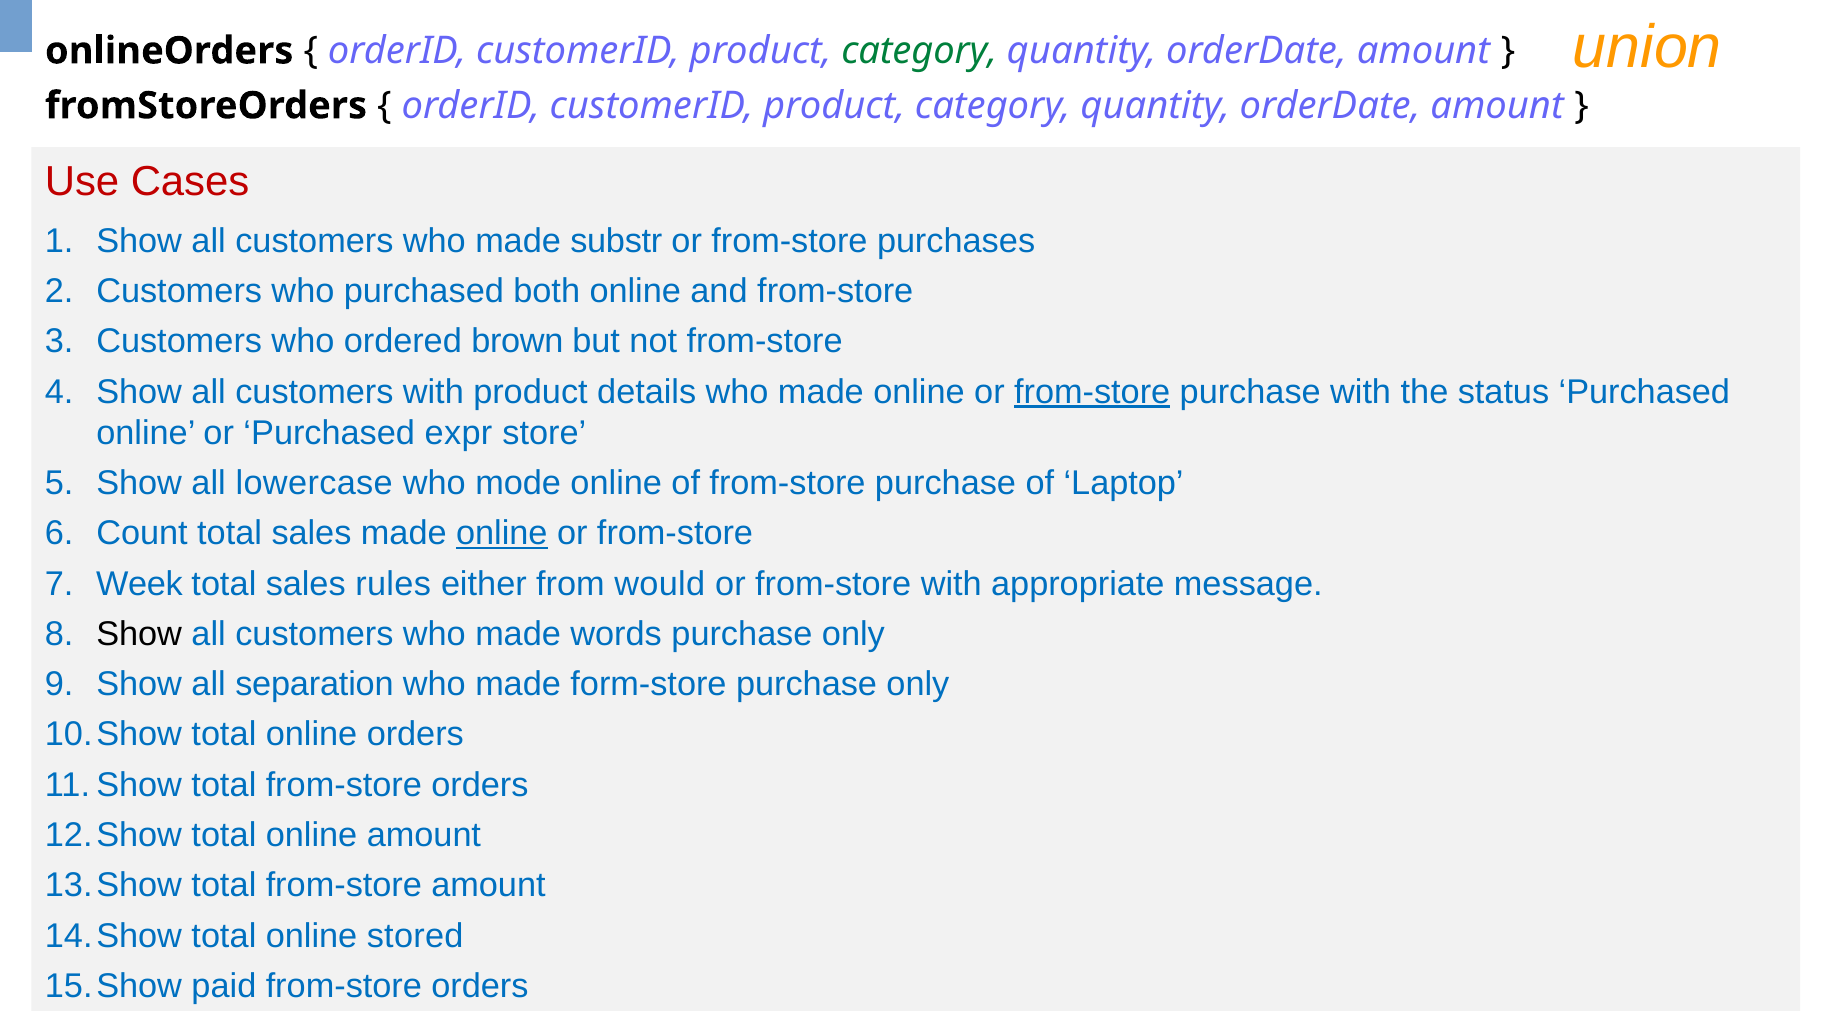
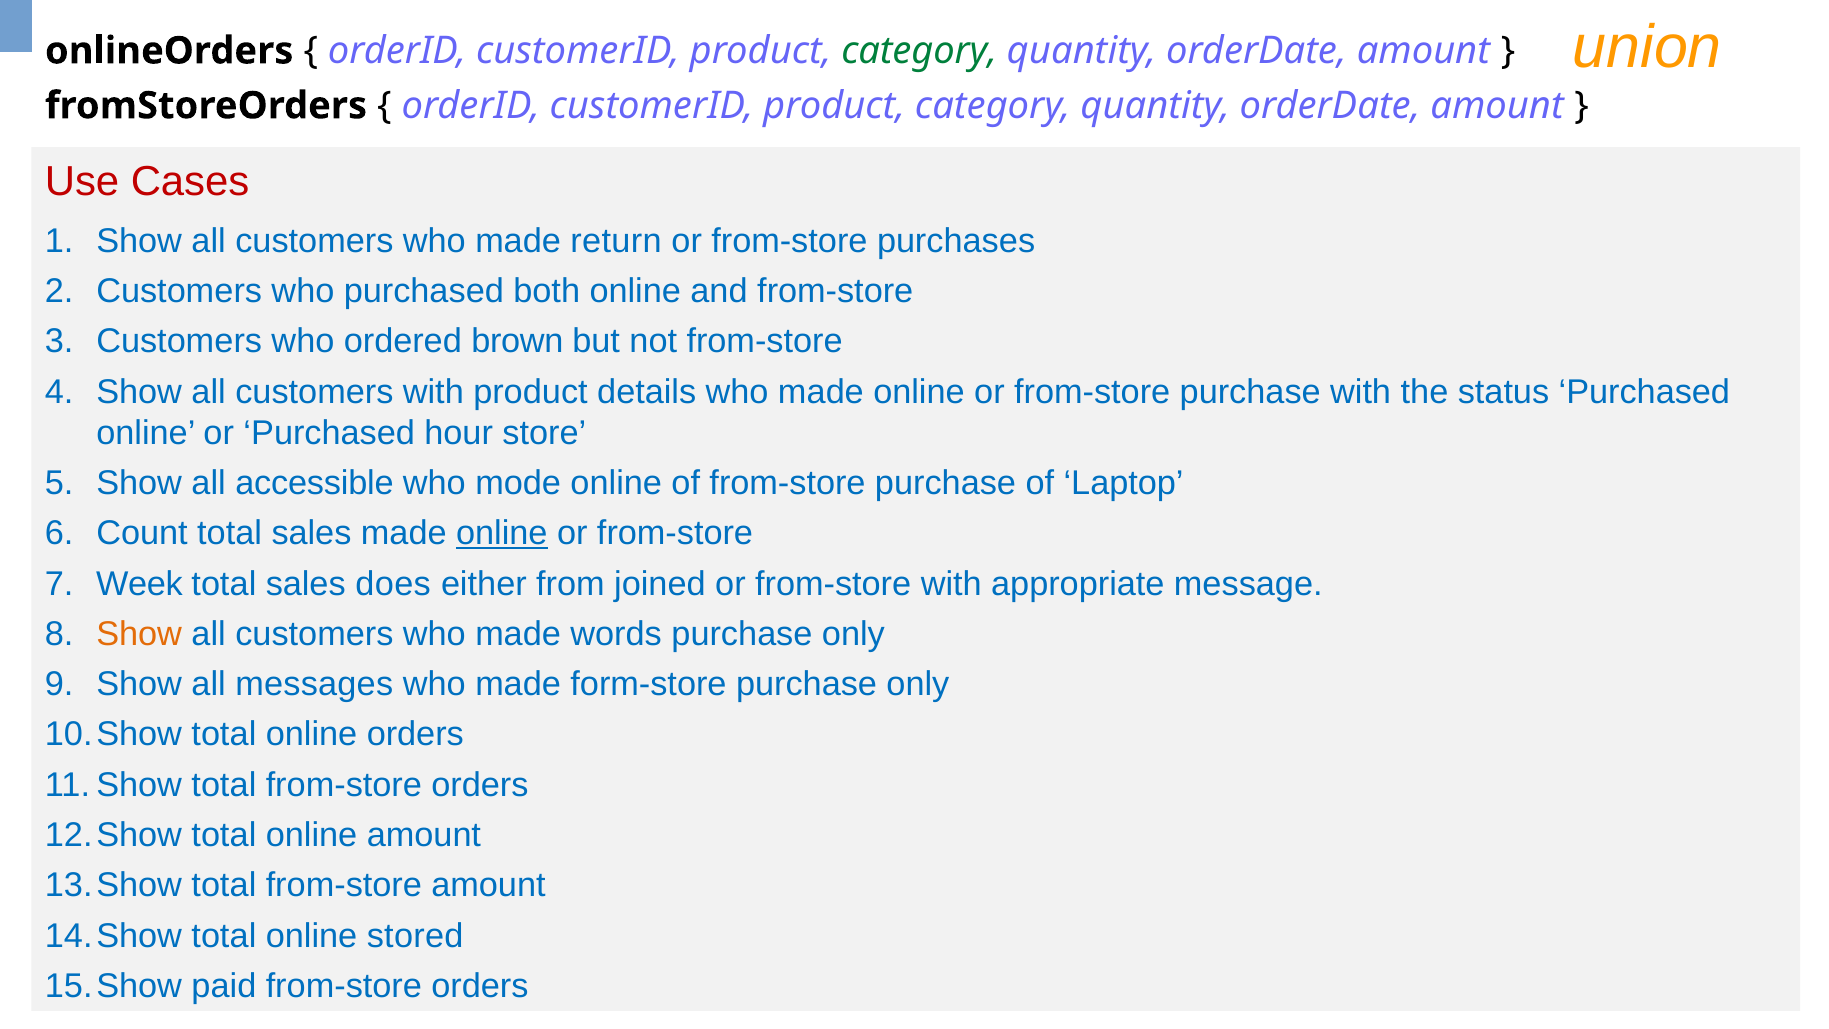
substr: substr -> return
from-store at (1092, 392) underline: present -> none
expr: expr -> hour
lowercase: lowercase -> accessible
rules: rules -> does
would: would -> joined
Show at (139, 634) colour: black -> orange
separation: separation -> messages
